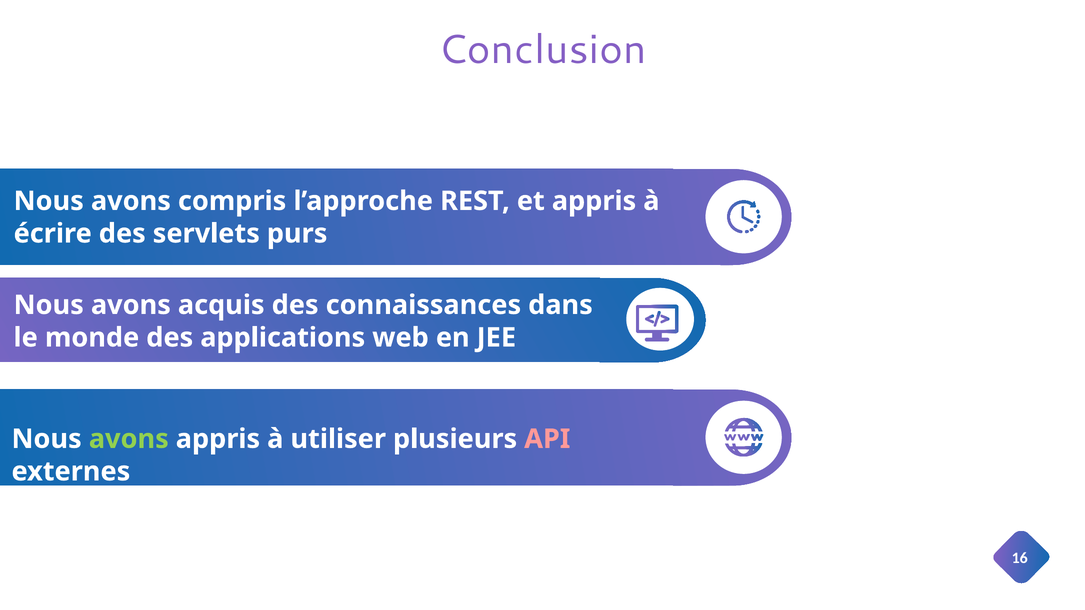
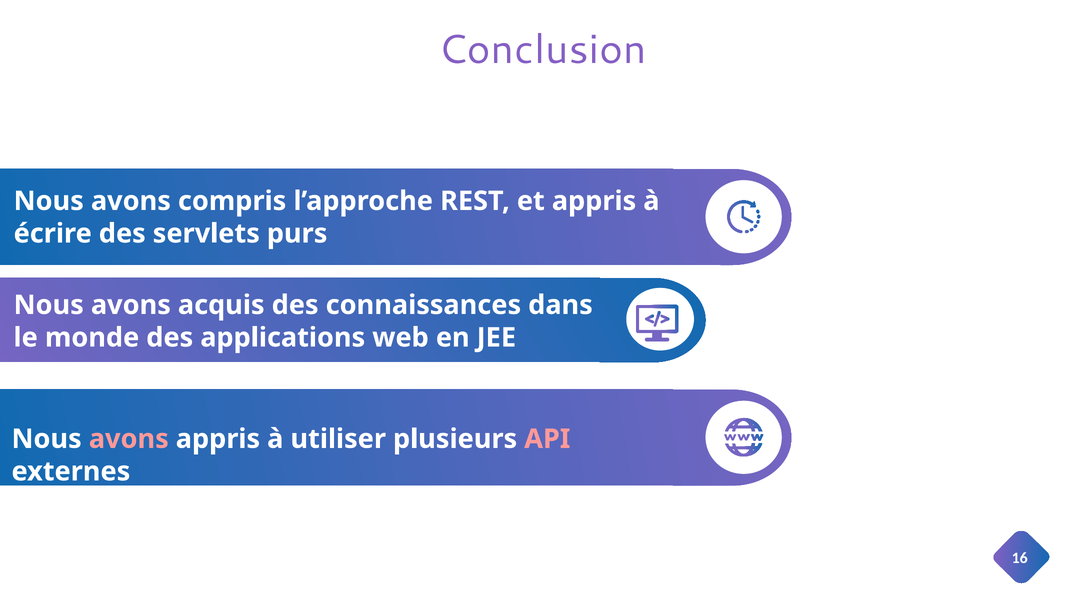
avons at (129, 439) colour: light green -> pink
